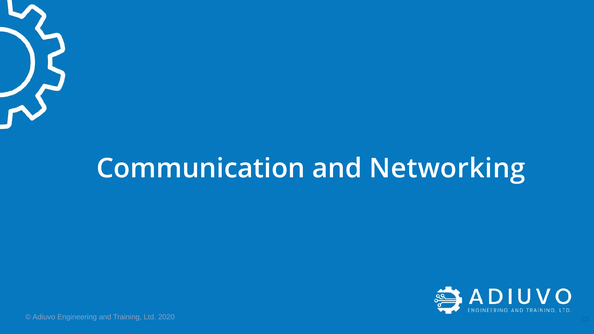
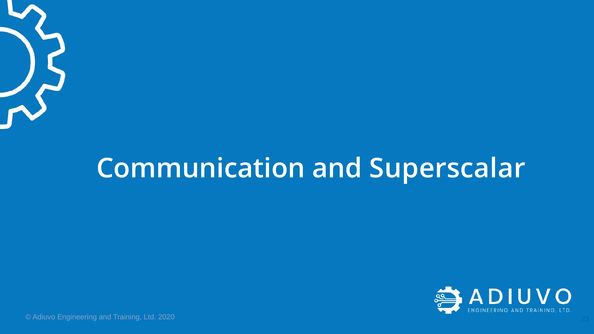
Networking: Networking -> Superscalar
